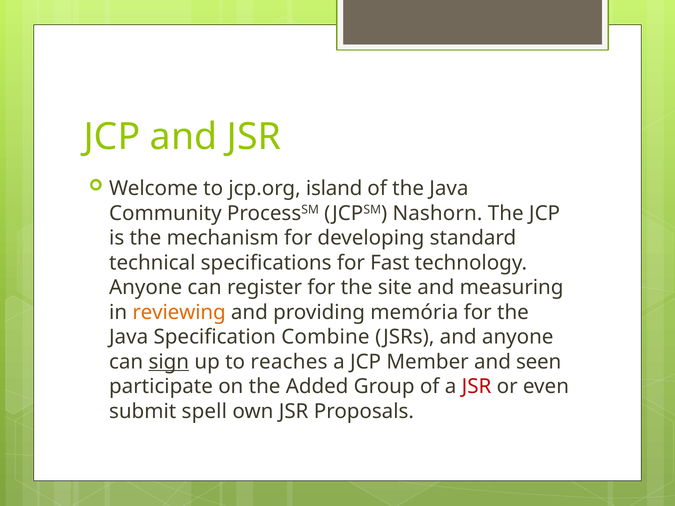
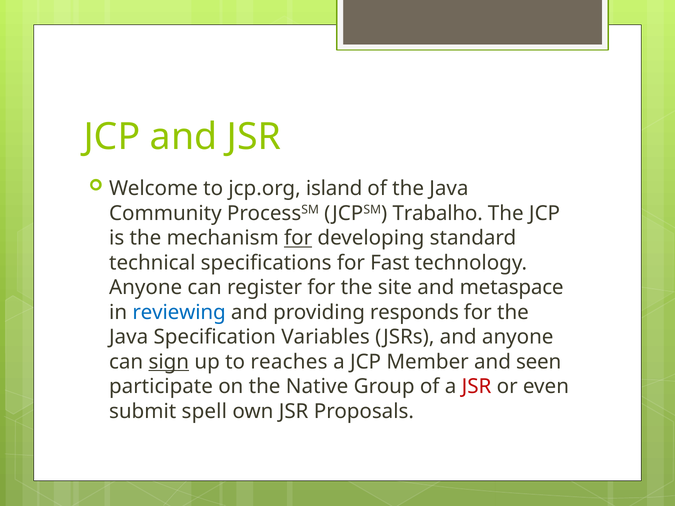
Nashorn: Nashorn -> Trabalho
for at (298, 238) underline: none -> present
measuring: measuring -> metaspace
reviewing colour: orange -> blue
memória: memória -> responds
Combine: Combine -> Variables
Added: Added -> Native
